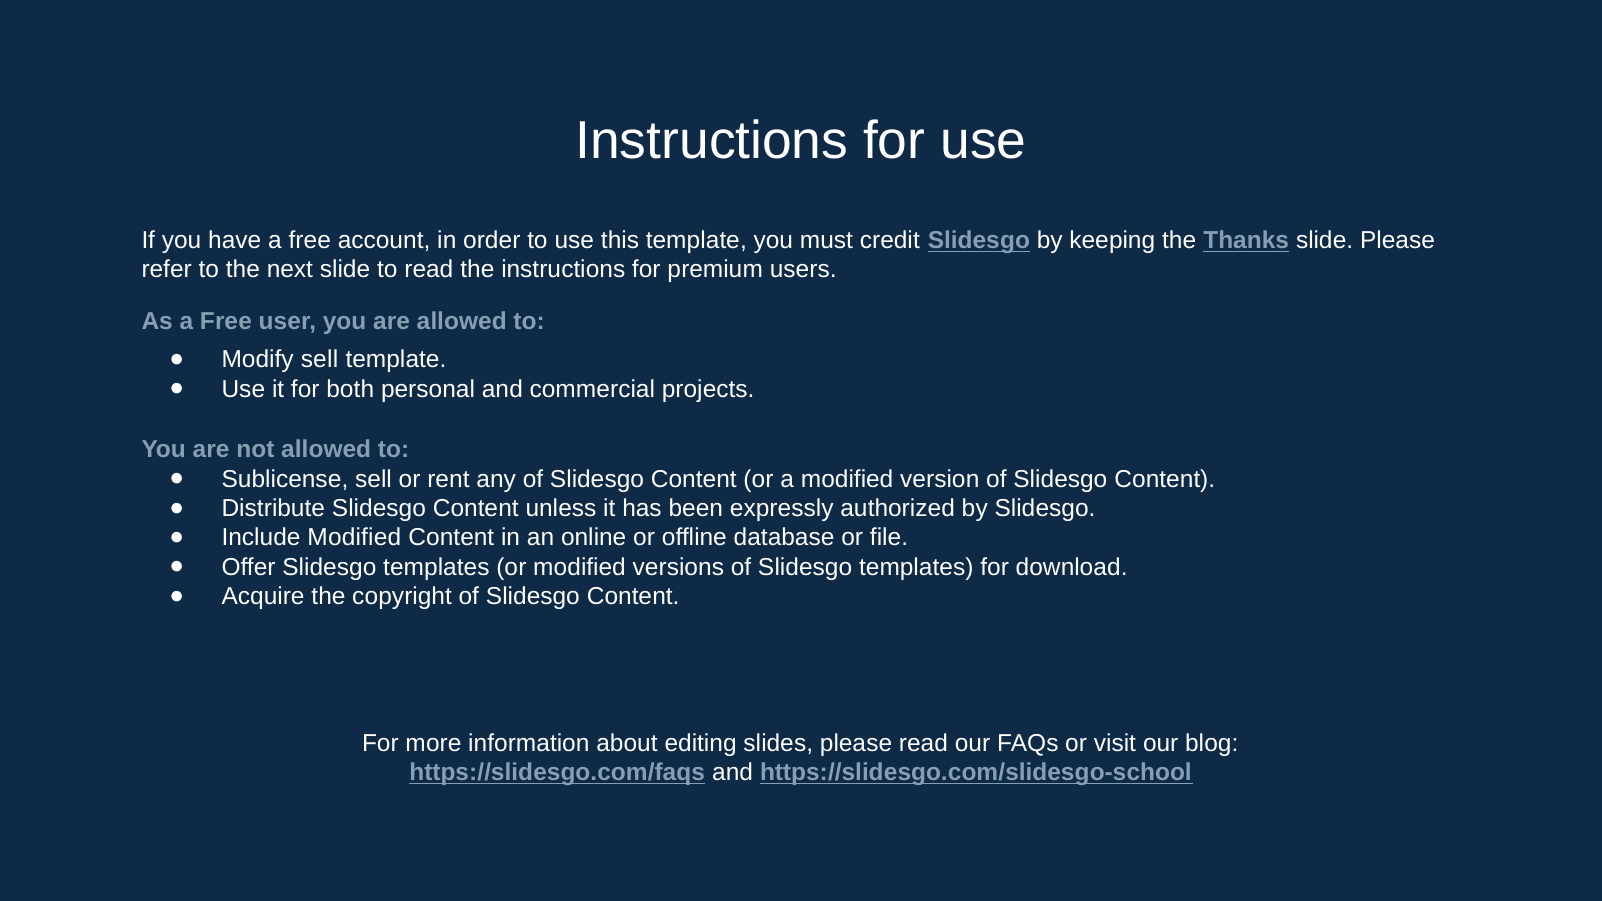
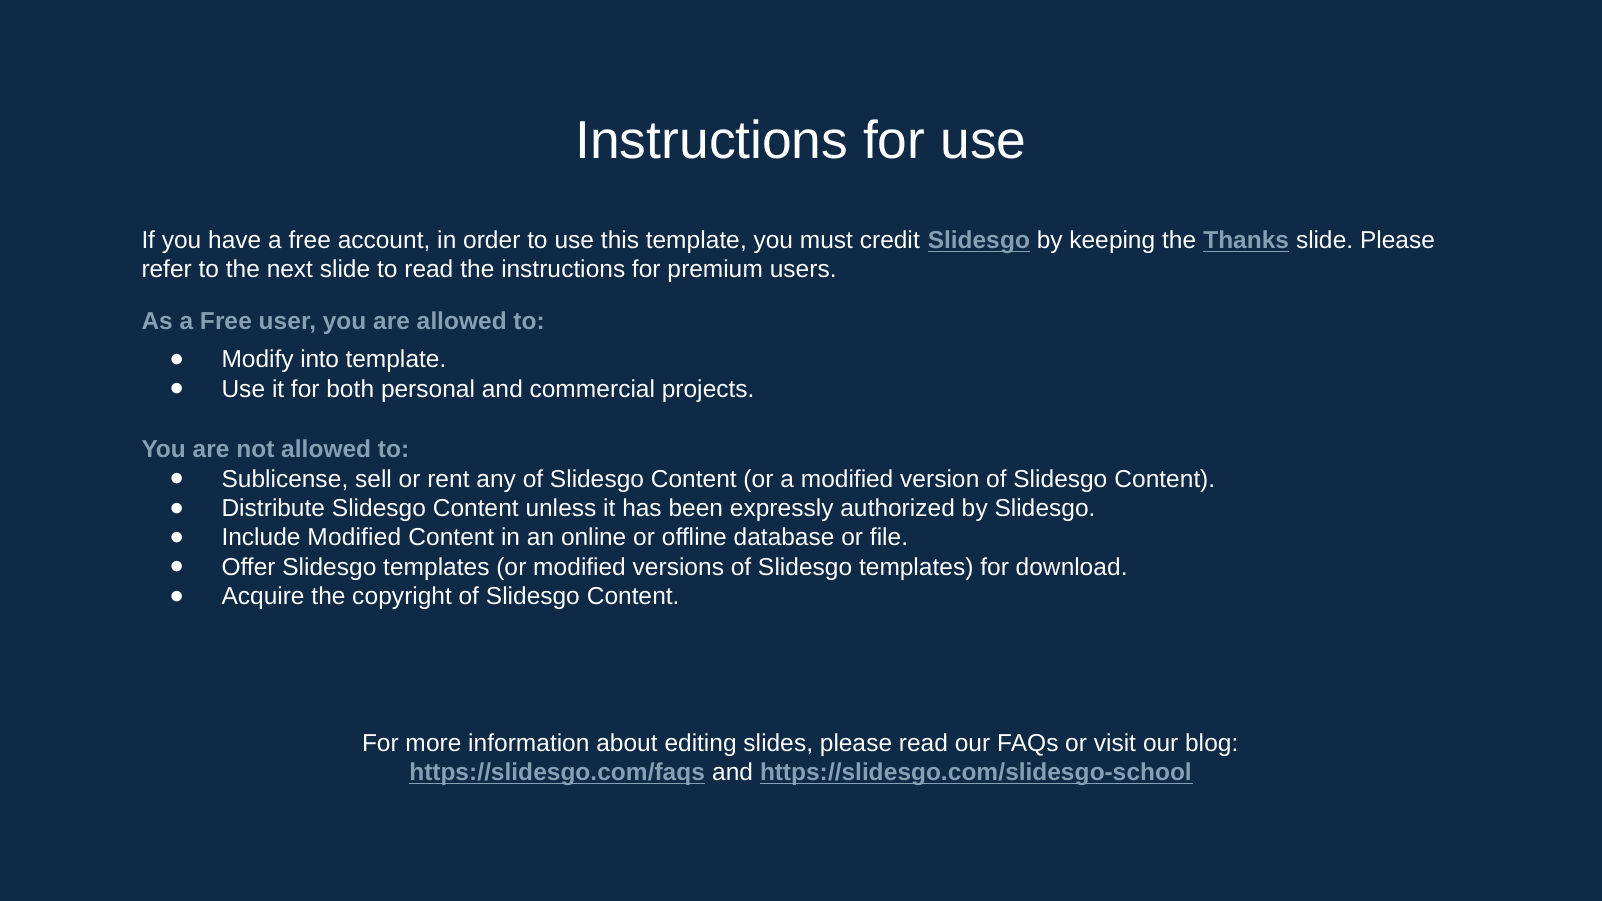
Modify sell: sell -> into
